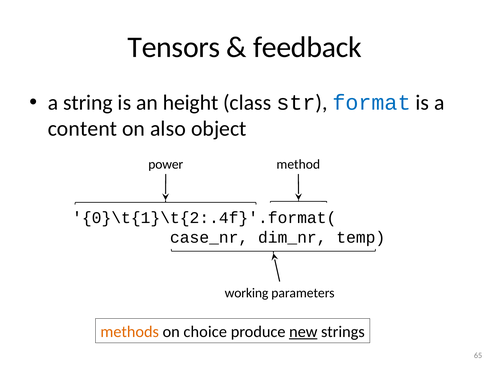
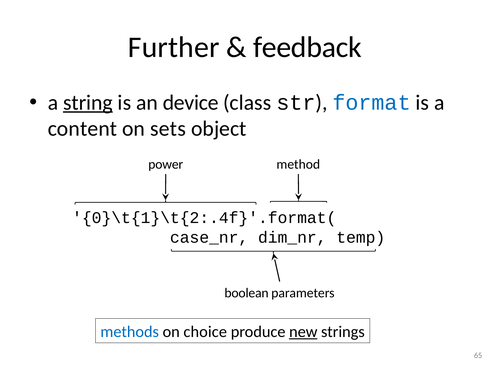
Tensors: Tensors -> Further
string underline: none -> present
height: height -> device
also: also -> sets
working: working -> boolean
methods colour: orange -> blue
